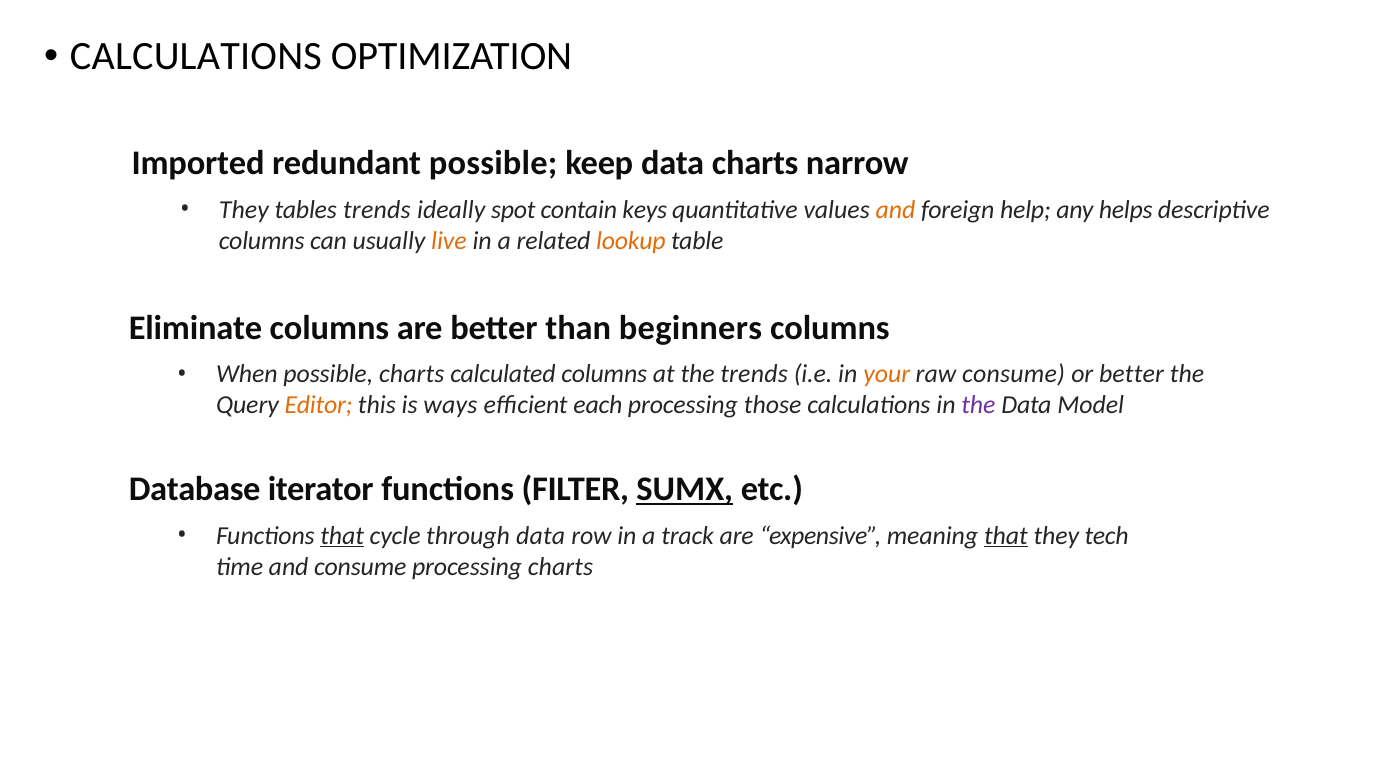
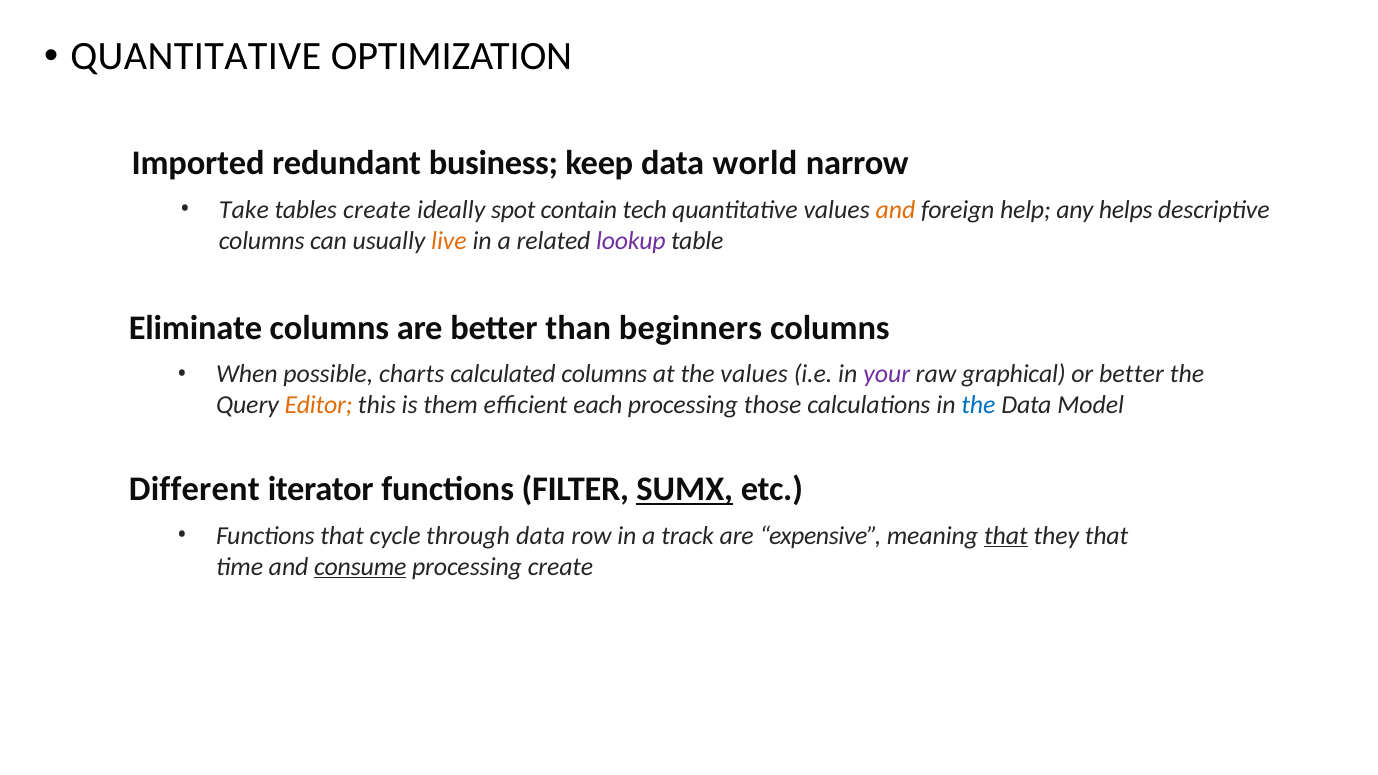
CALCULATIONS at (196, 57): CALCULATIONS -> QUANTITATIVE
redundant possible: possible -> business
data charts: charts -> world
They at (244, 210): They -> Take
tables trends: trends -> create
keys: keys -> tech
lookup colour: orange -> purple
the trends: trends -> values
your colour: orange -> purple
raw consume: consume -> graphical
ways: ways -> them
the at (978, 405) colour: purple -> blue
Database: Database -> Different
that at (342, 536) underline: present -> none
they tech: tech -> that
consume at (360, 567) underline: none -> present
processing charts: charts -> create
